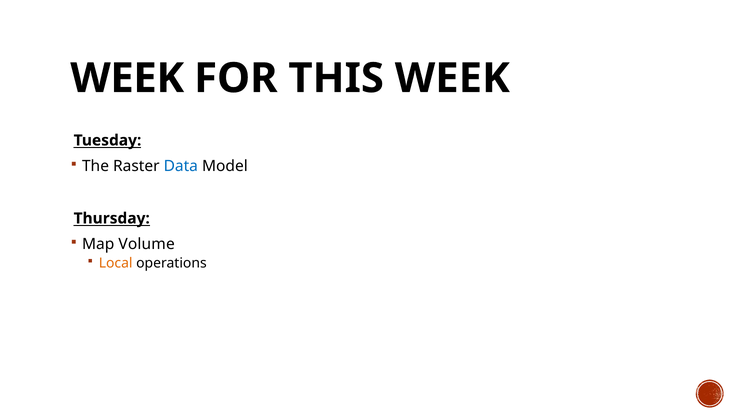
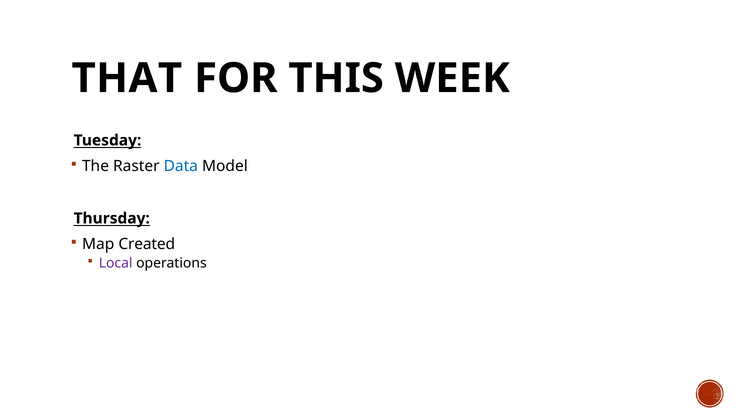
WEEK at (127, 78): WEEK -> THAT
Volume: Volume -> Created
Local colour: orange -> purple
